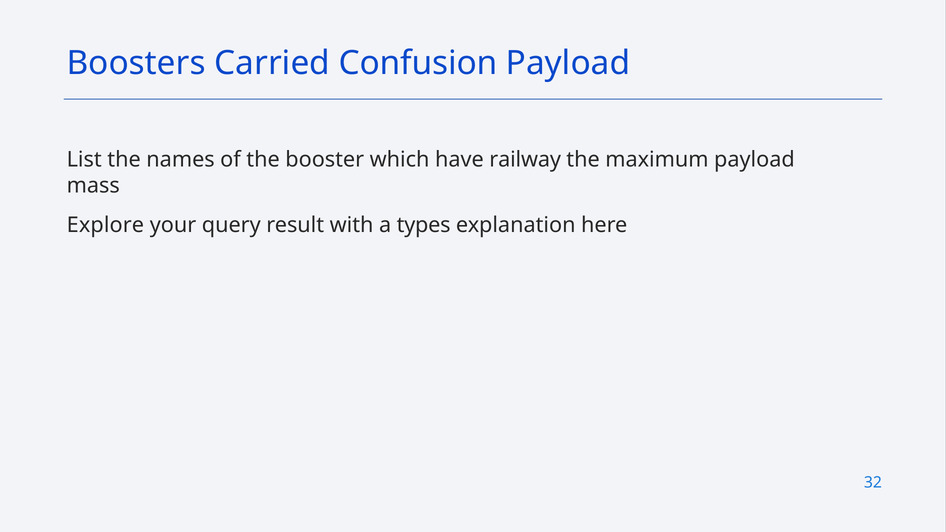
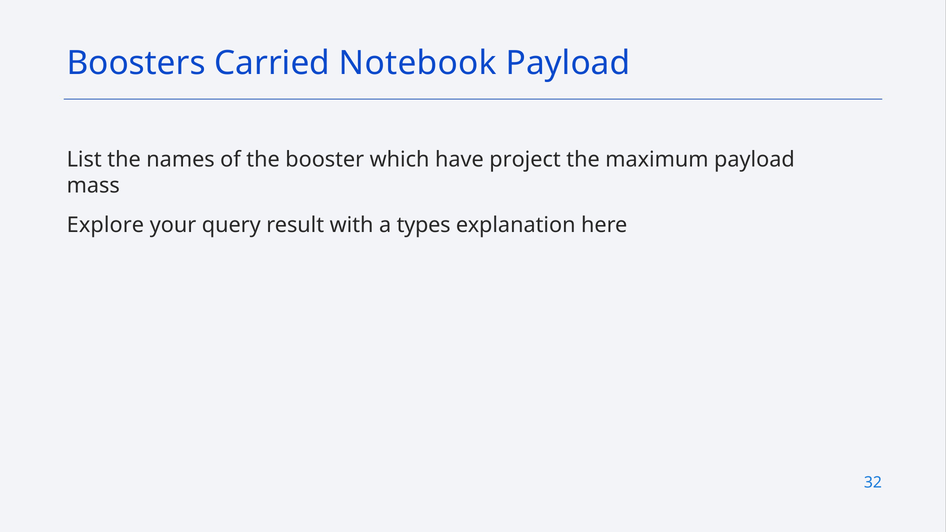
Confusion: Confusion -> Notebook
railway: railway -> project
